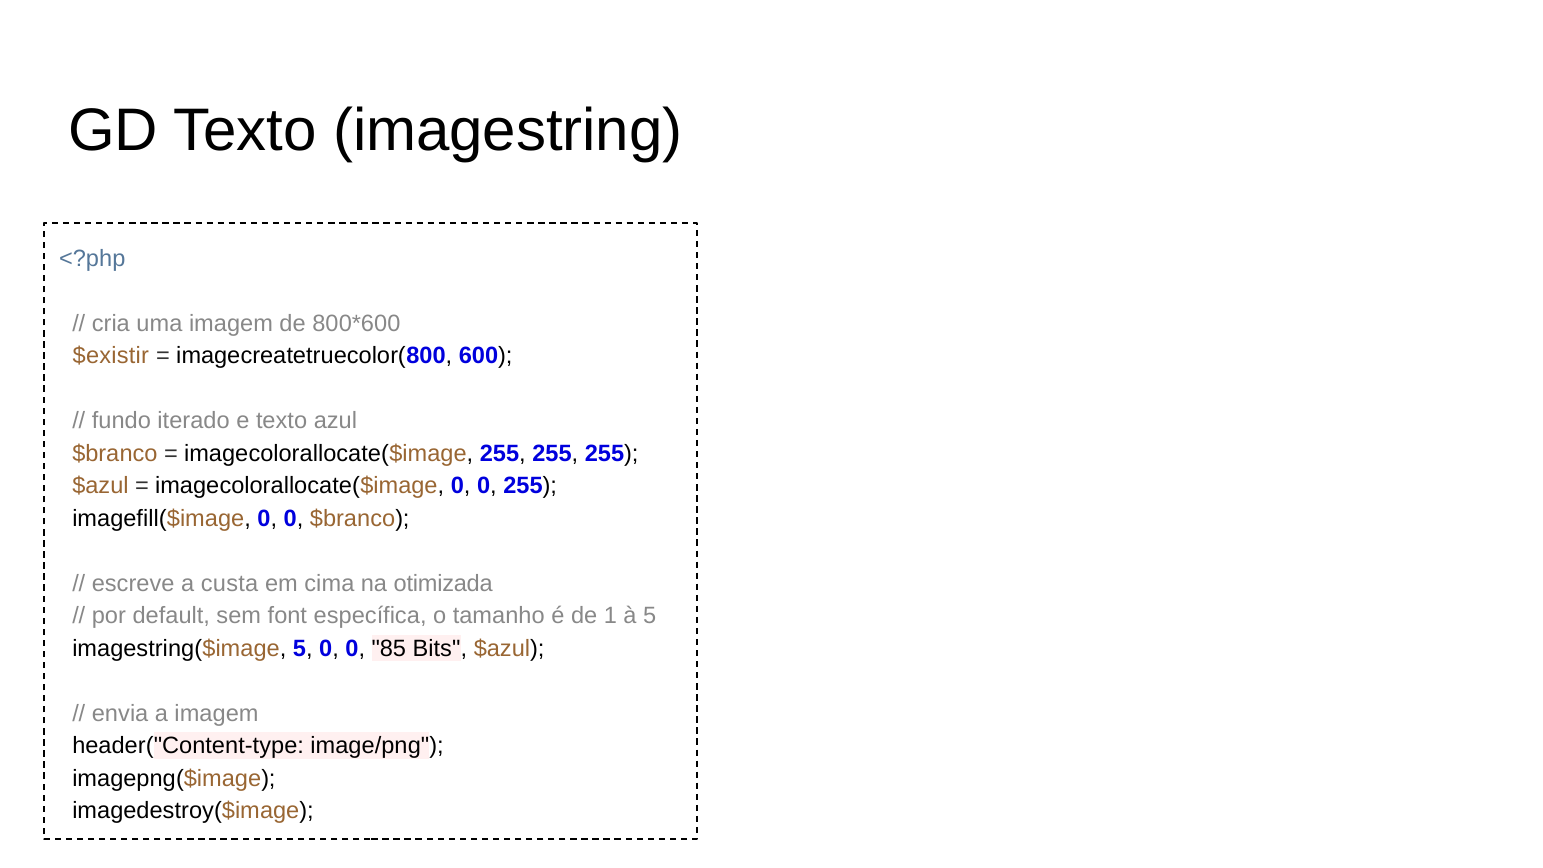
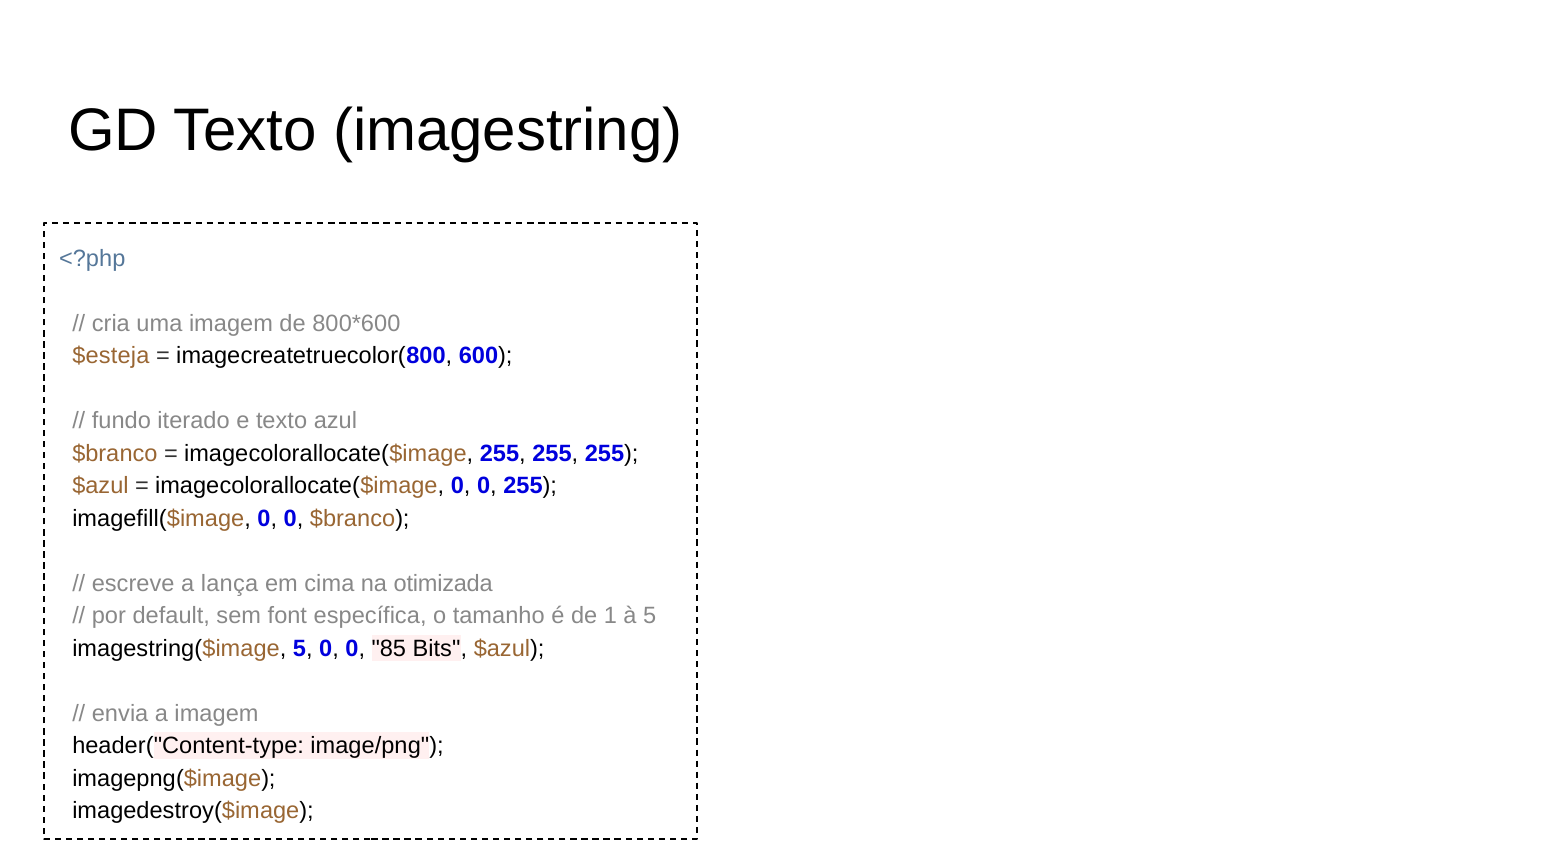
$existir: $existir -> $esteja
custa: custa -> lança
